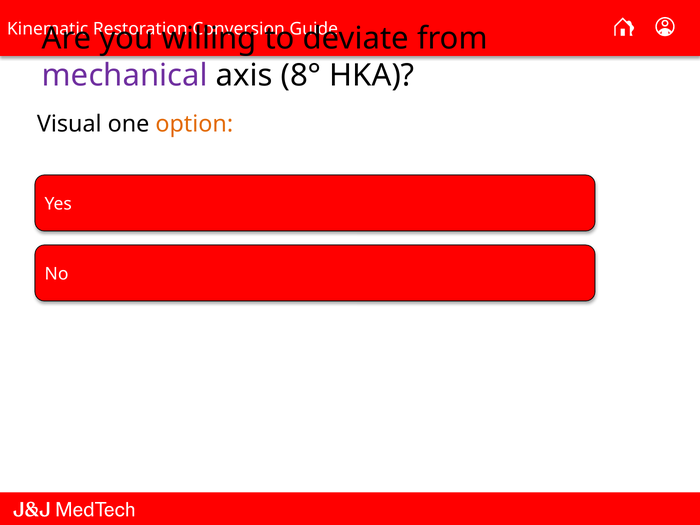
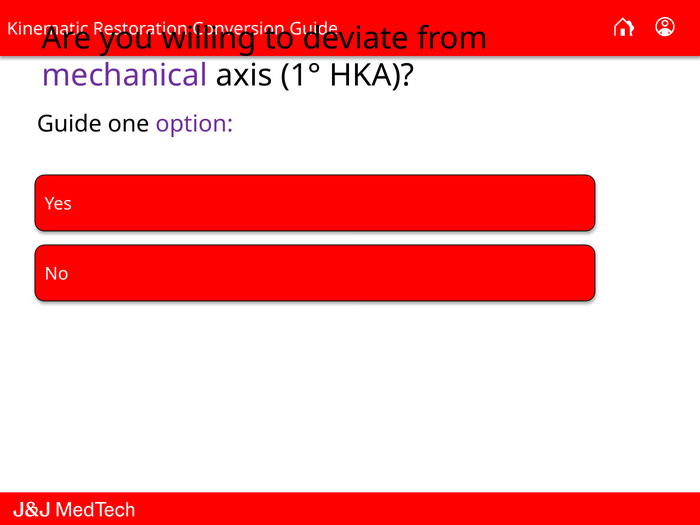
8°: 8° -> 1°
Visual at (69, 124): Visual -> Guide
option colour: orange -> purple
